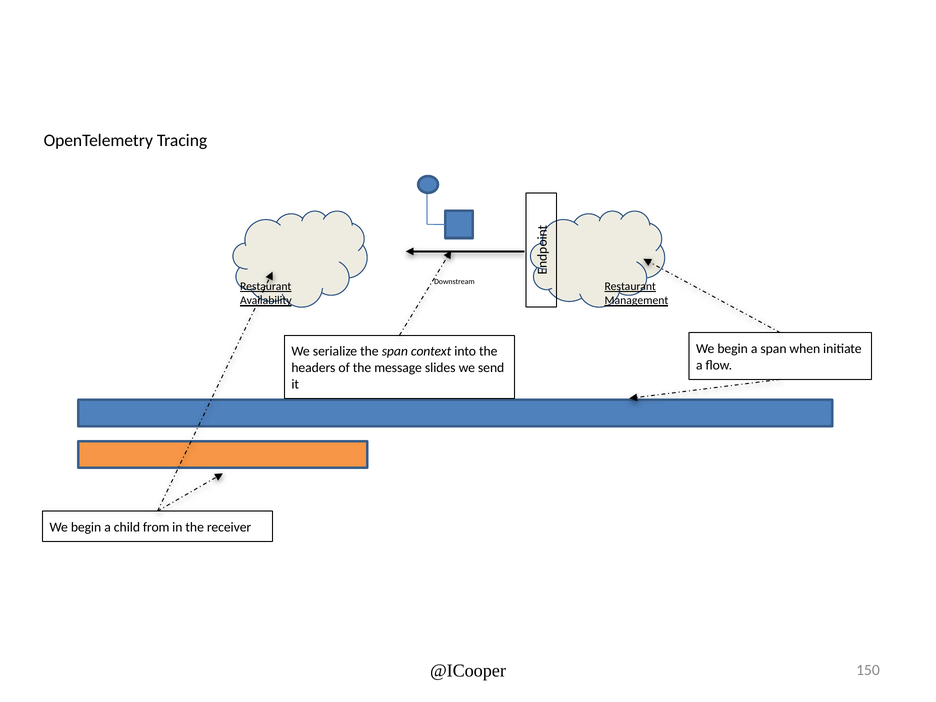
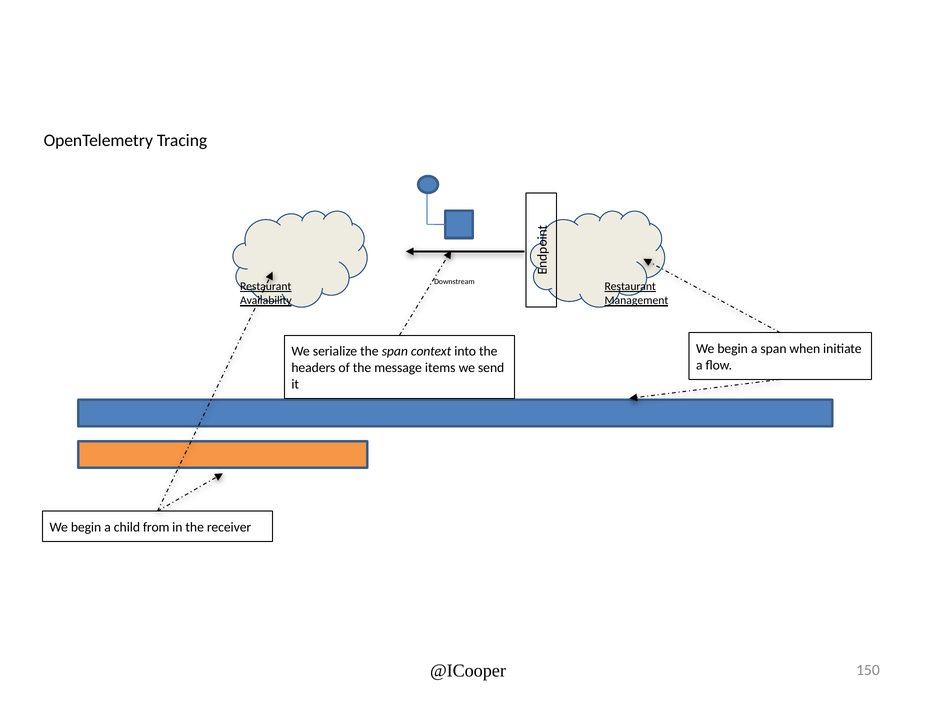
slides: slides -> items
